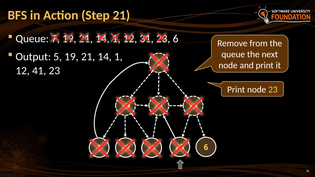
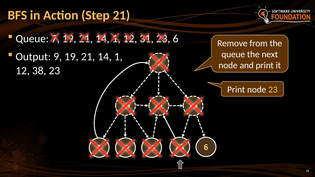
5: 5 -> 9
41: 41 -> 38
